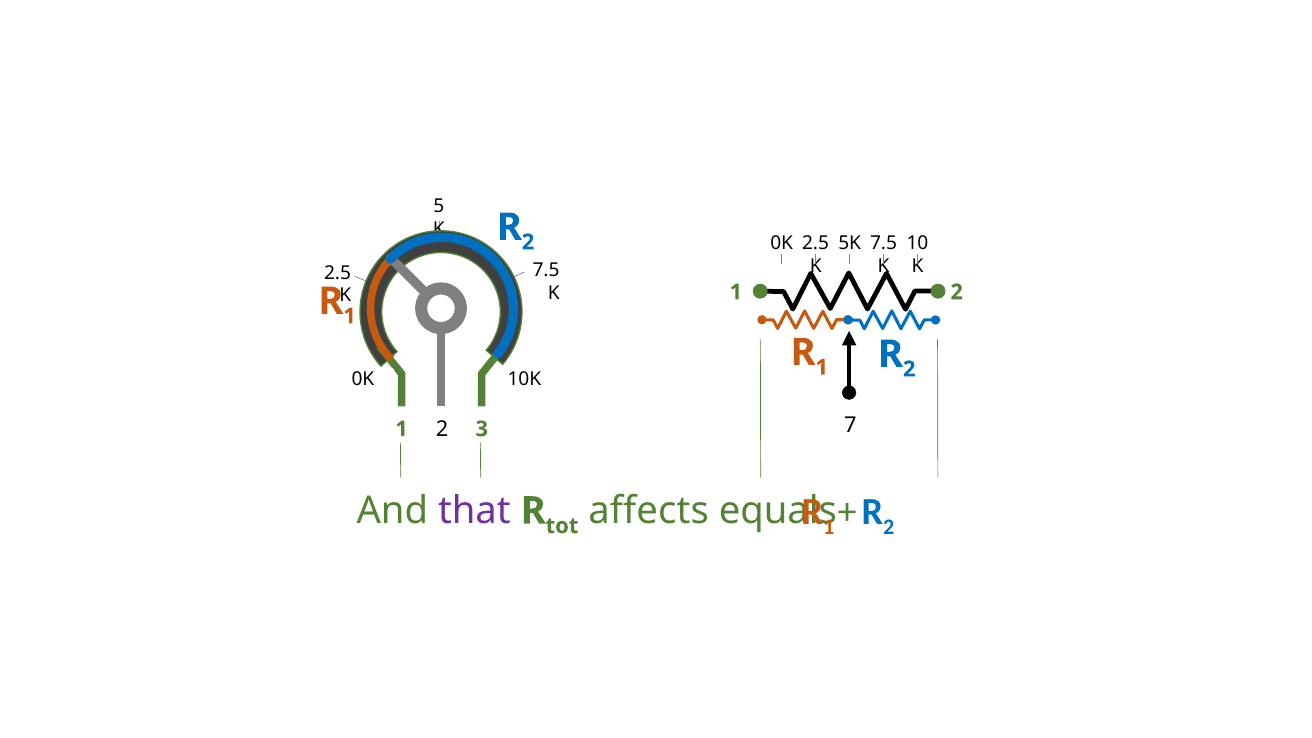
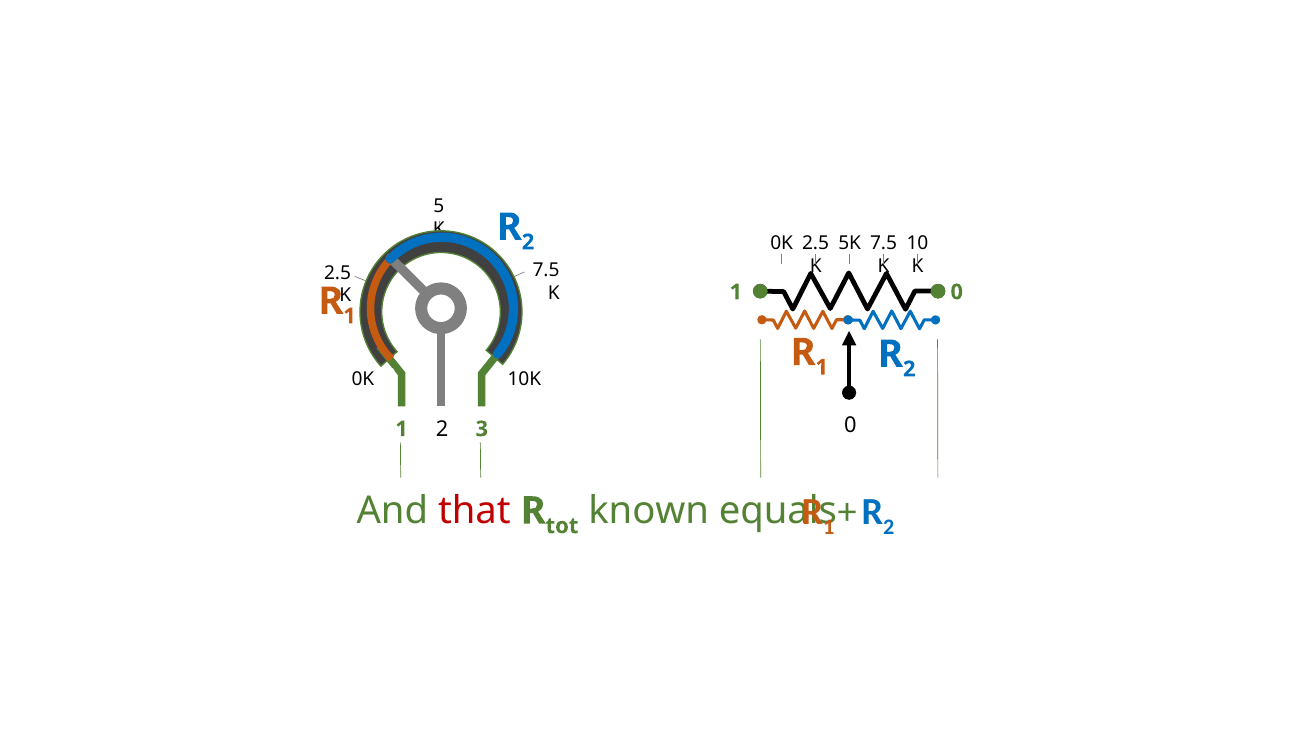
1 2: 2 -> 0
2 7: 7 -> 0
that colour: purple -> red
affects: affects -> known
